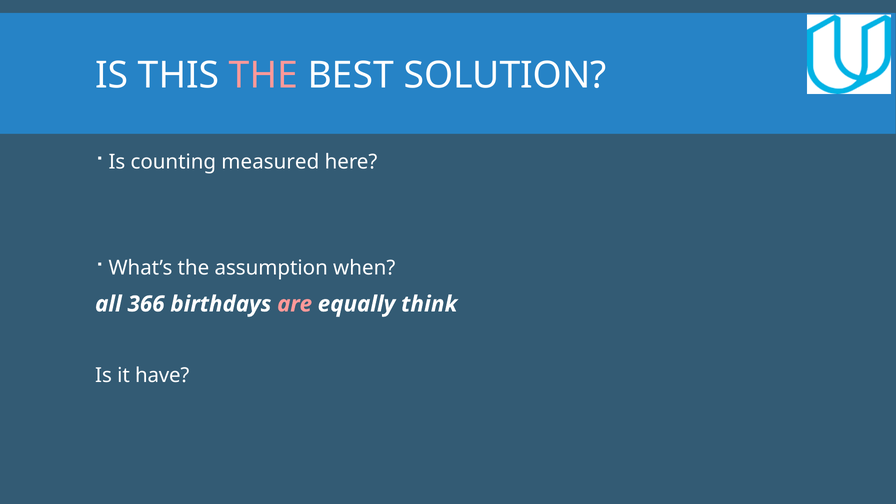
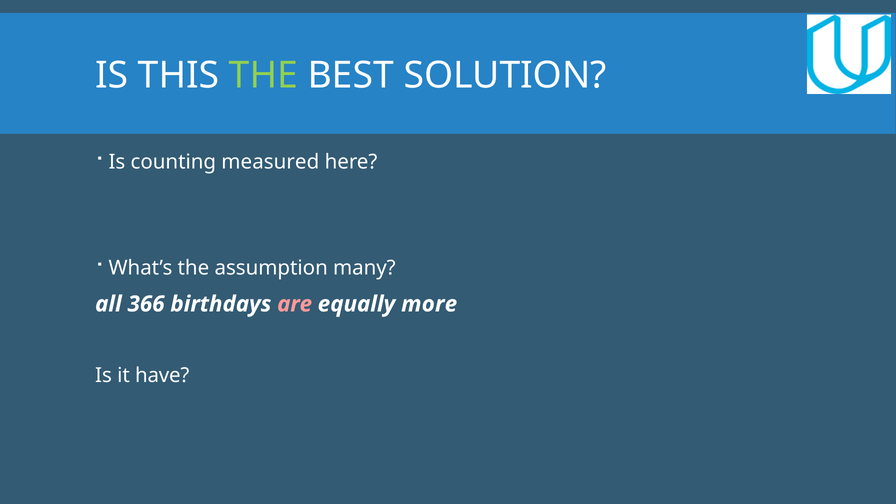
THE at (264, 75) colour: pink -> light green
when: when -> many
think: think -> more
